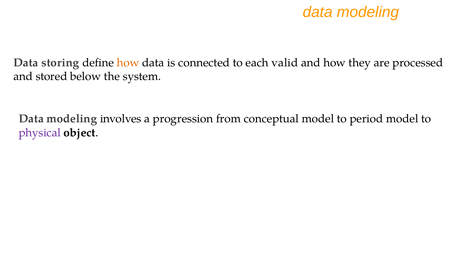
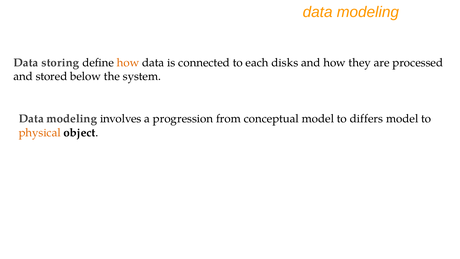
valid: valid -> disks
period: period -> differs
physical colour: purple -> orange
